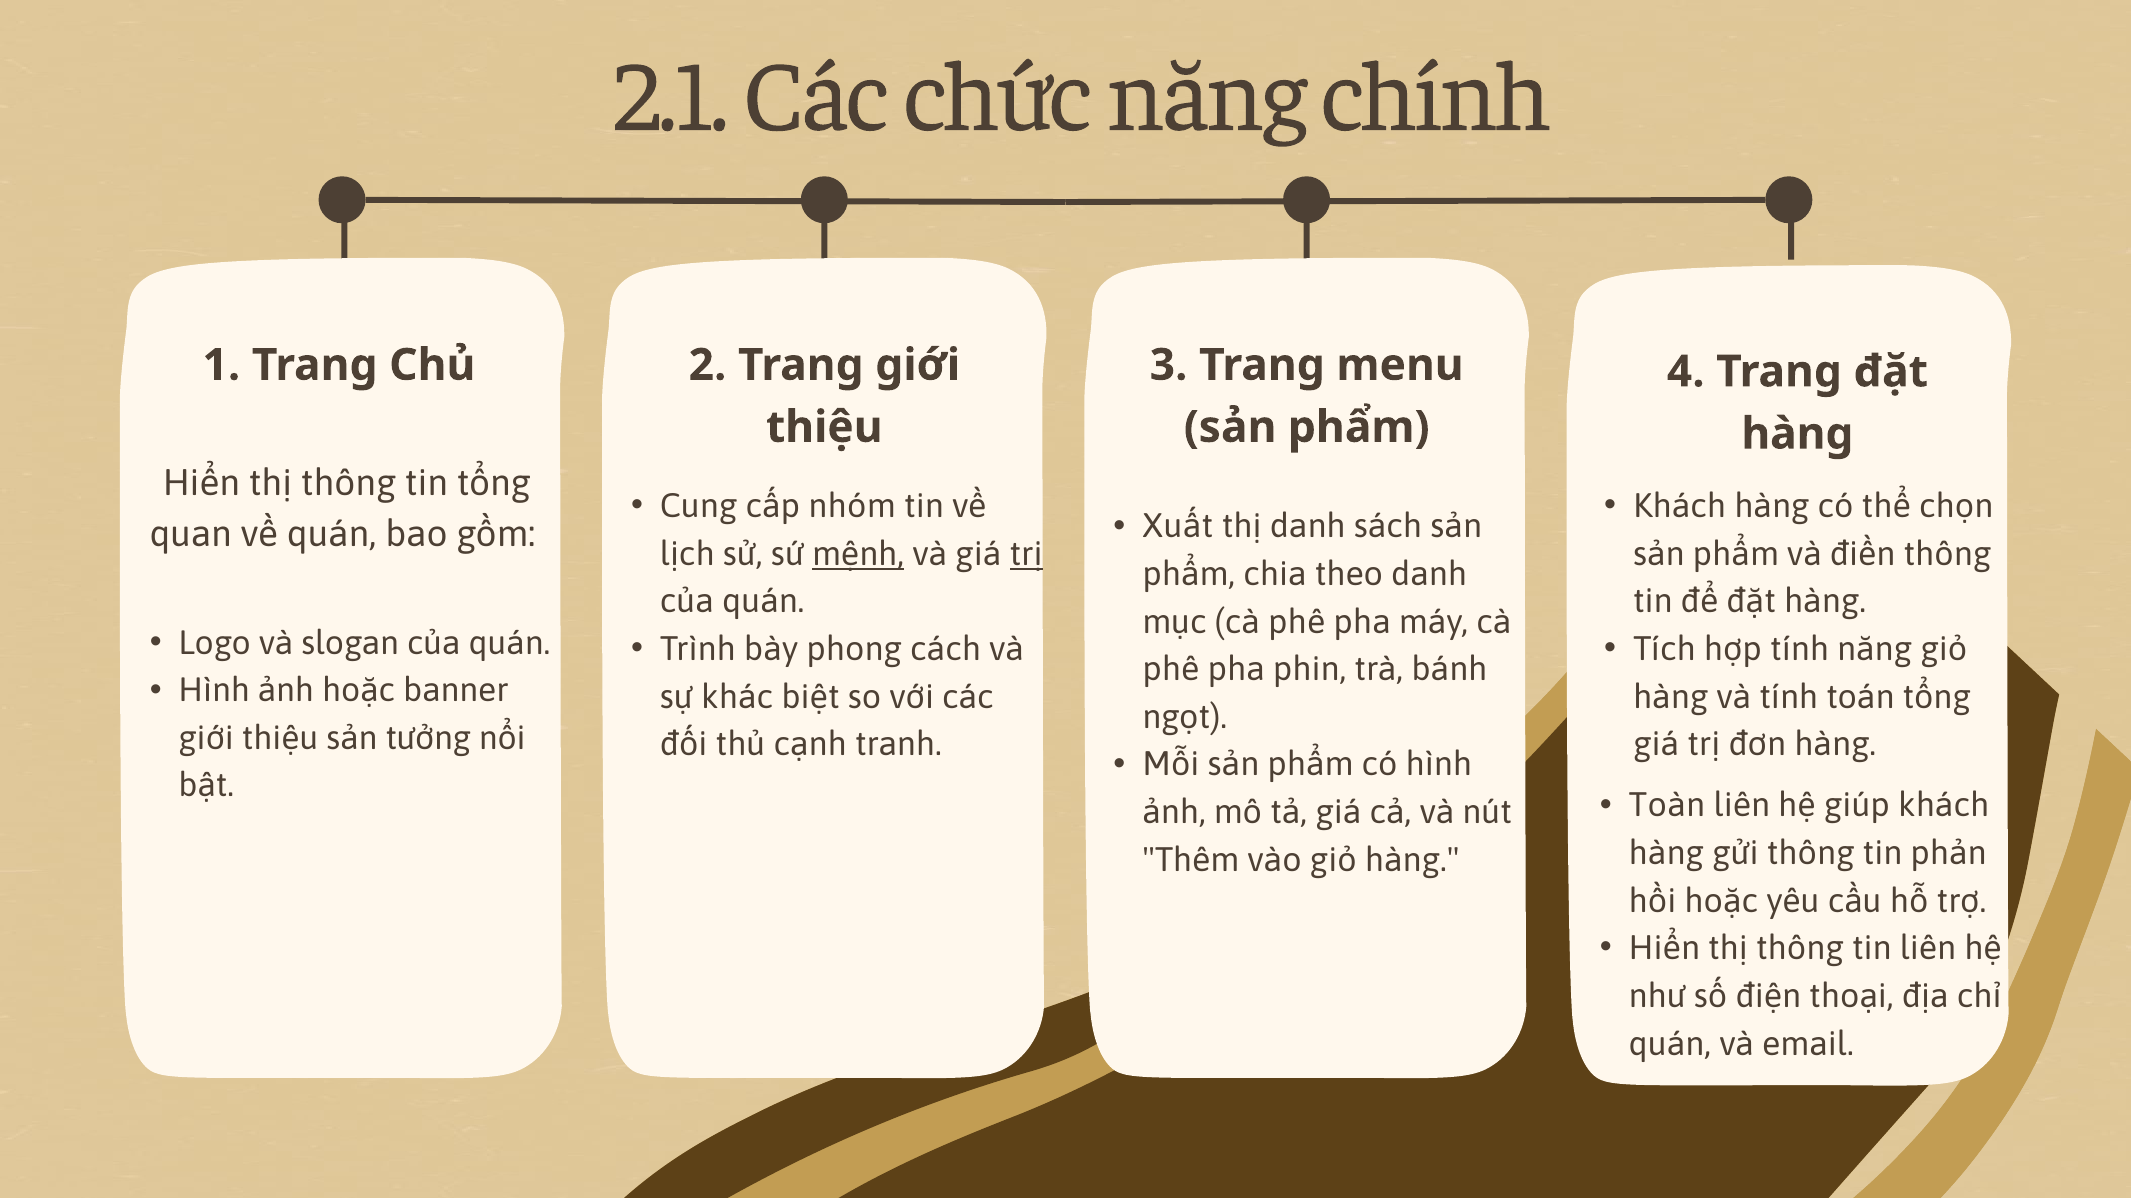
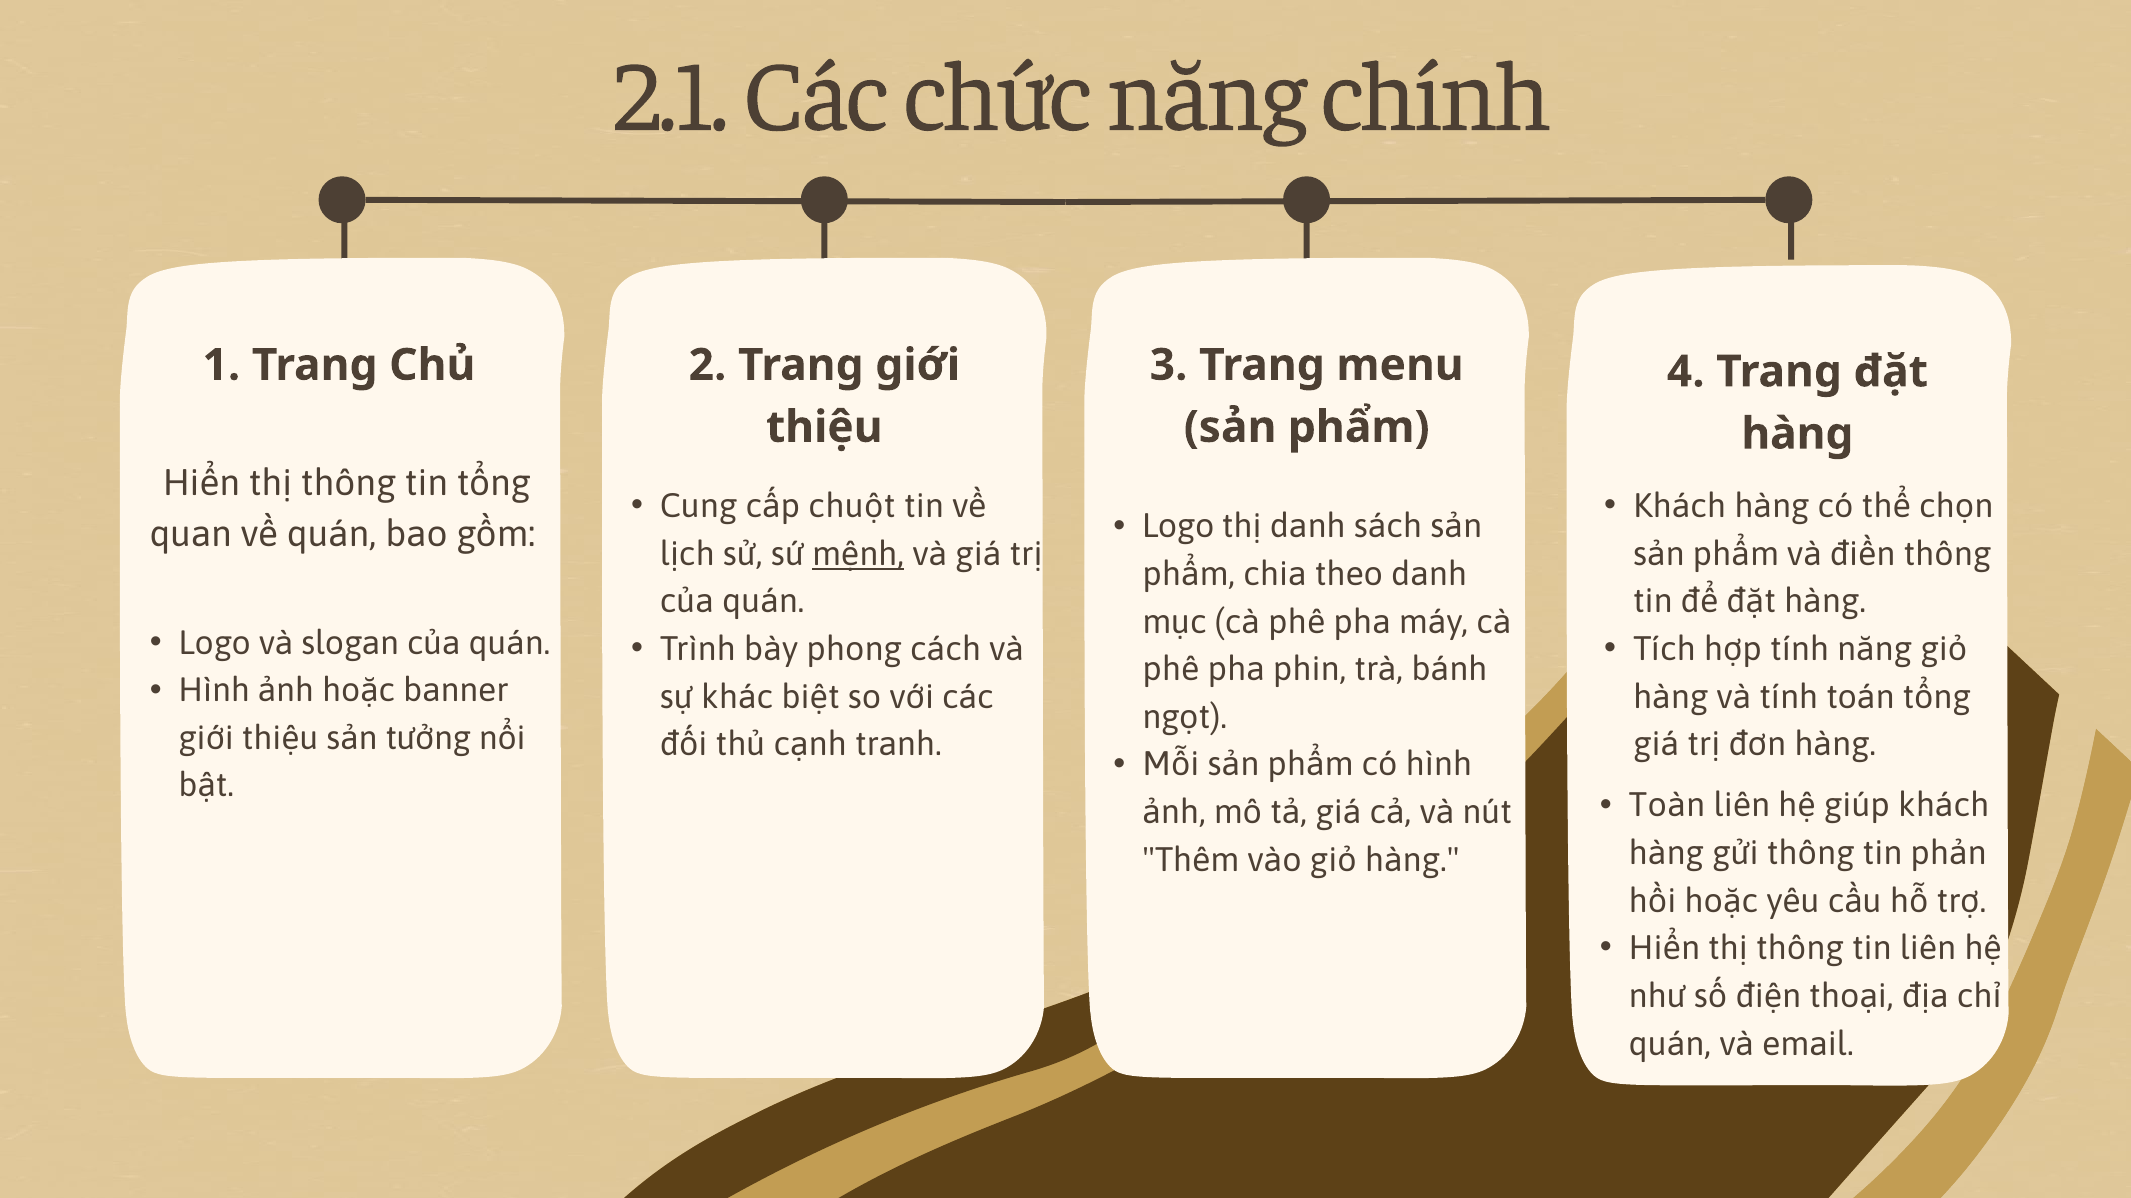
nhóm: nhóm -> chuột
Xuất at (1178, 527): Xuất -> Logo
trị at (1026, 554) underline: present -> none
